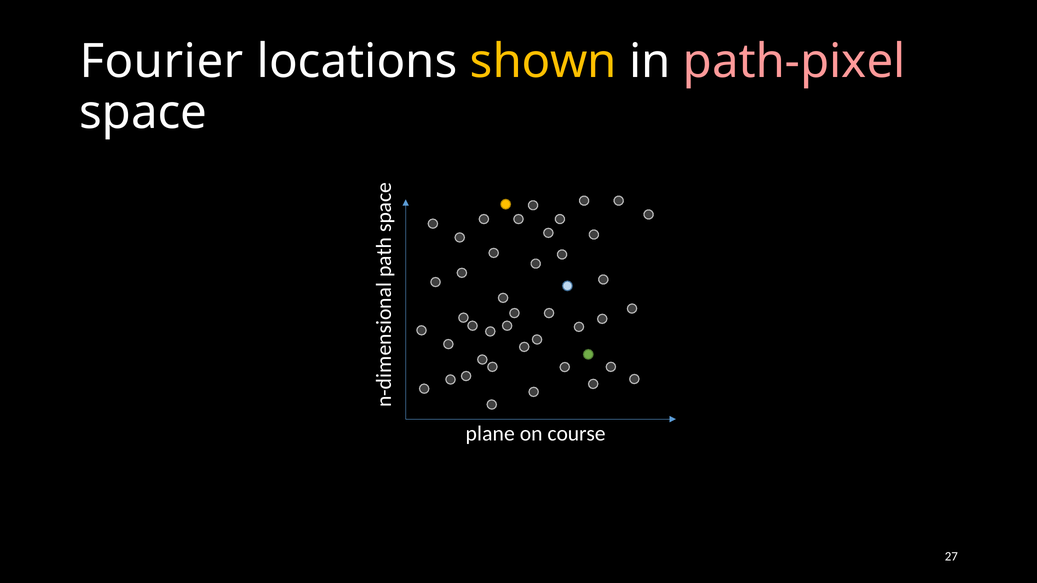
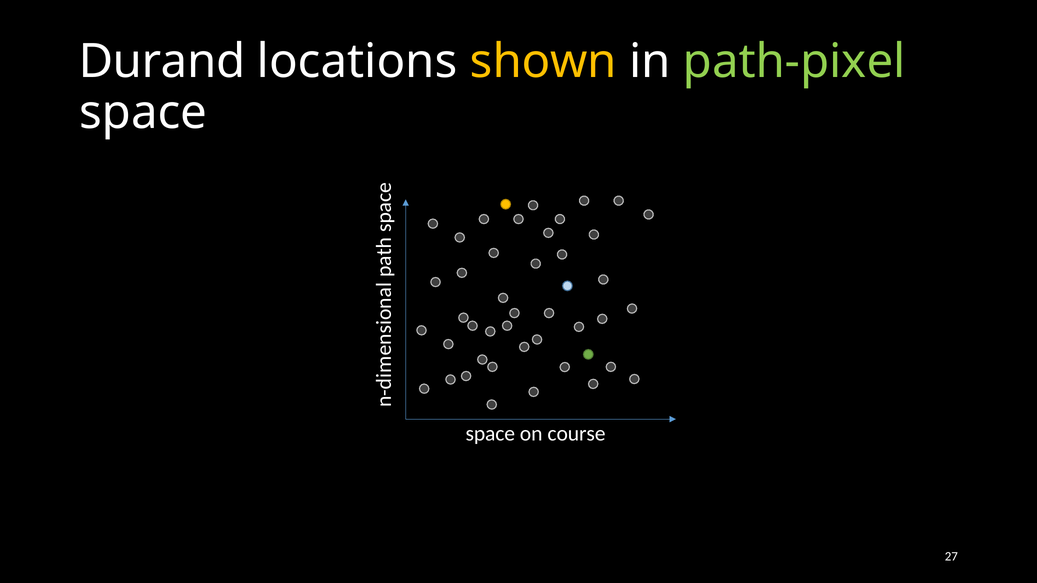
Fourier: Fourier -> Durand
path-pixel colour: pink -> light green
plane at (490, 434): plane -> space
